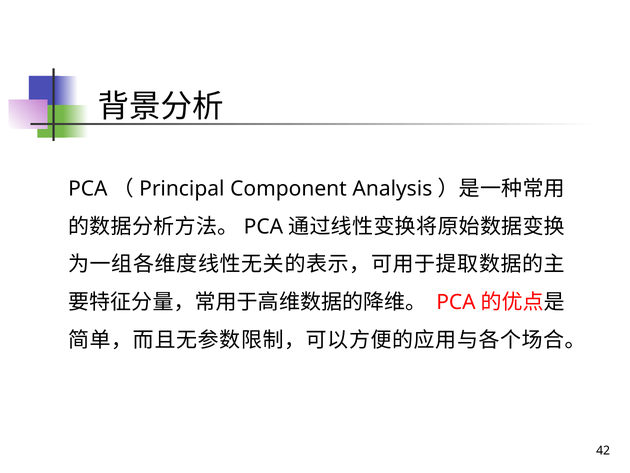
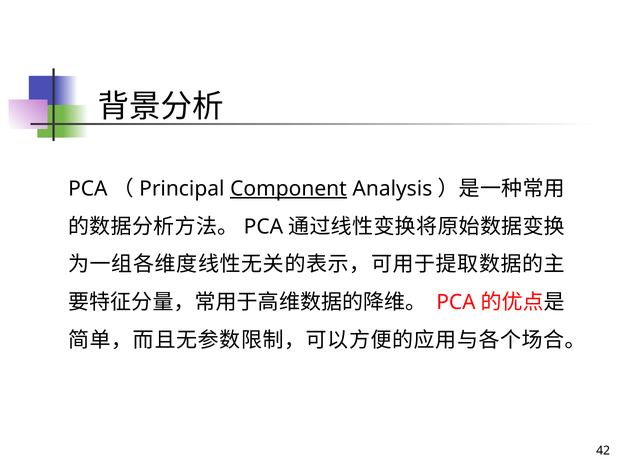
Component underline: none -> present
